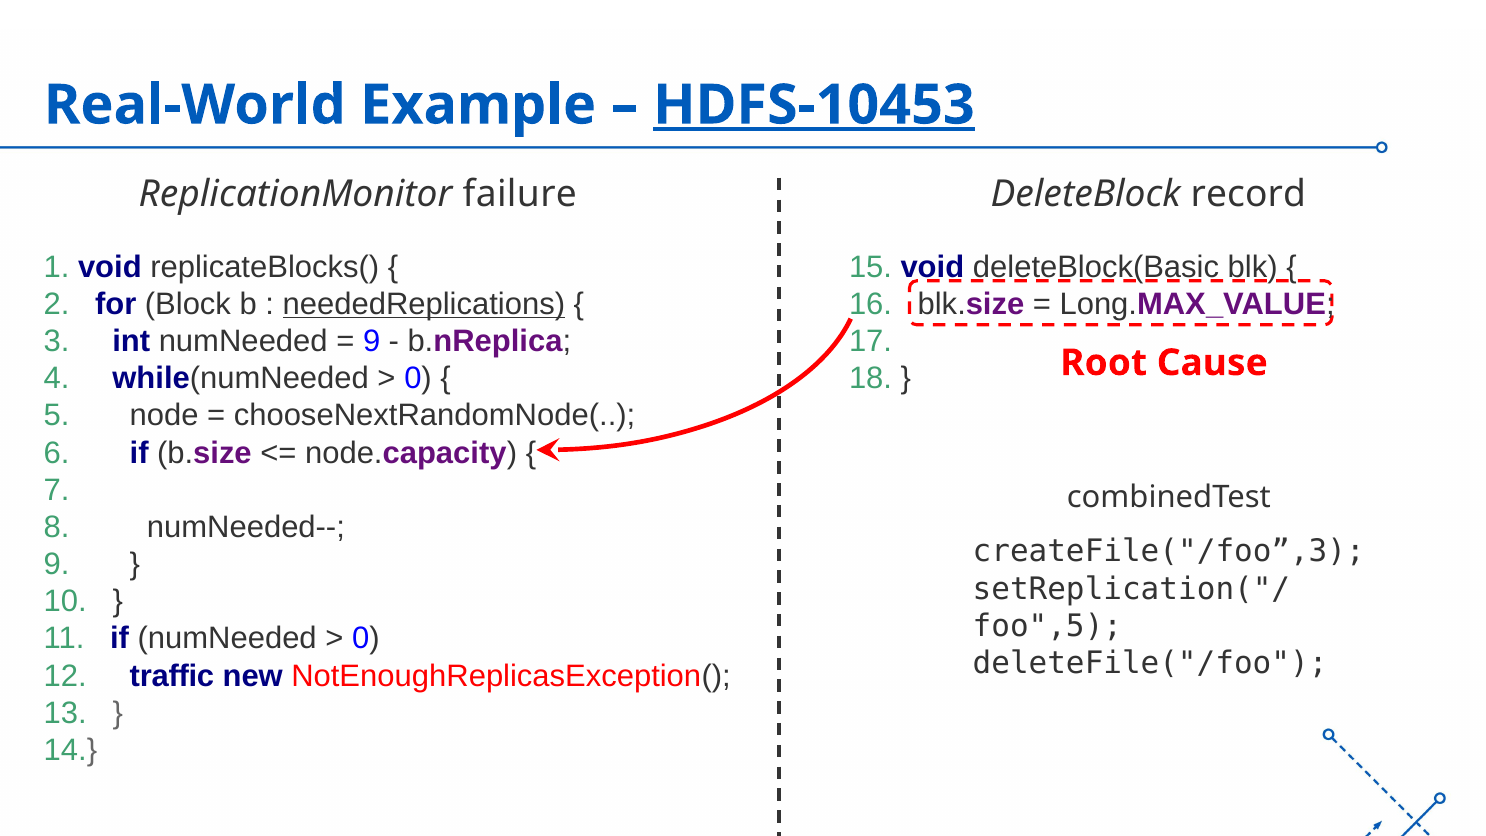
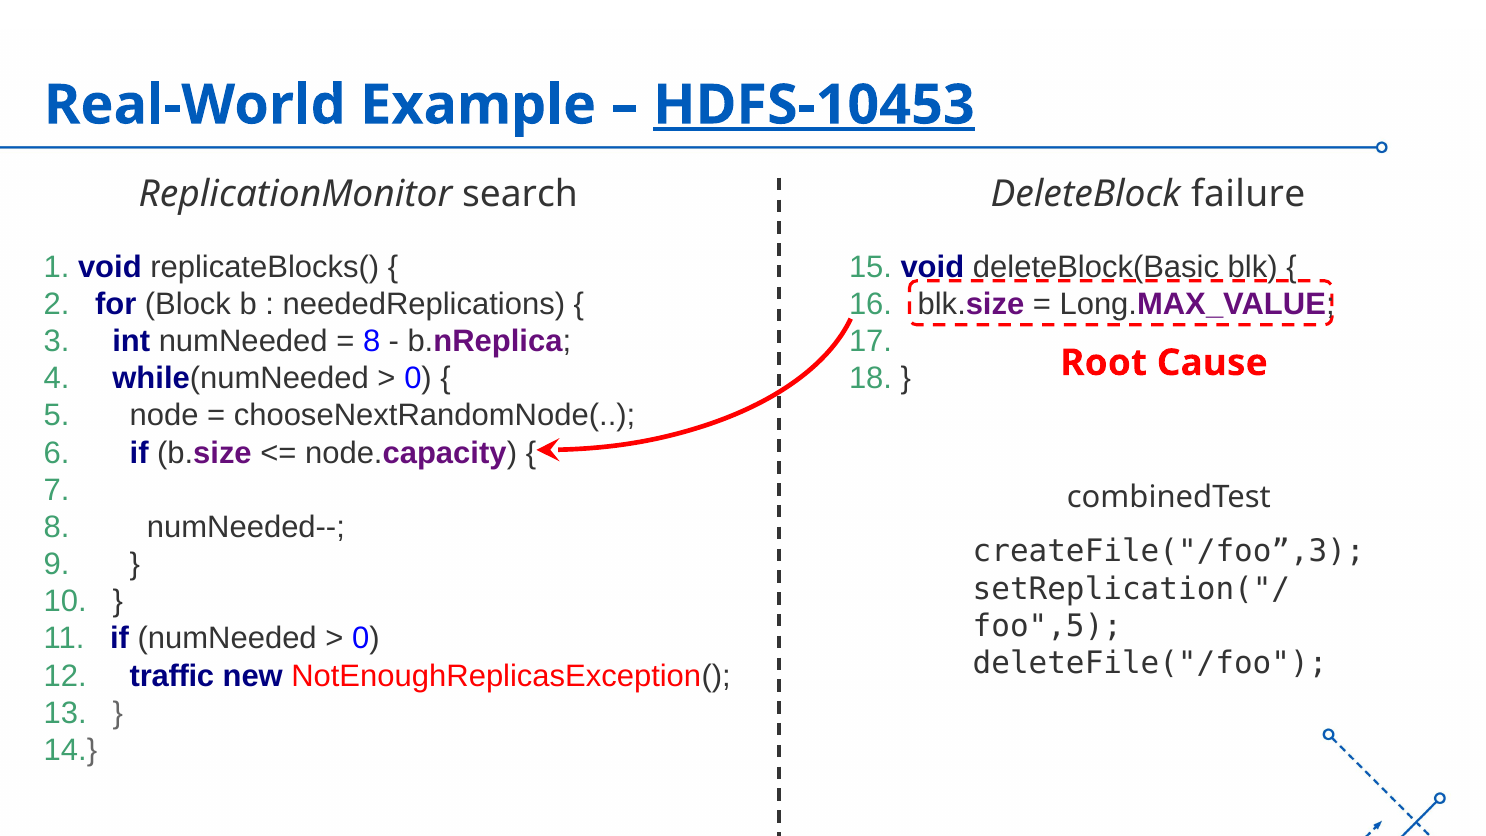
failure: failure -> search
record: record -> failure
neededReplications underline: present -> none
9 at (372, 341): 9 -> 8
